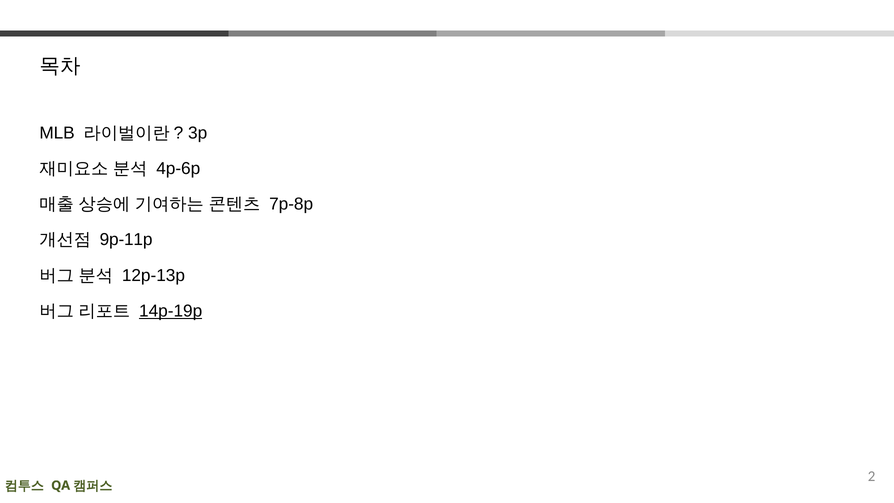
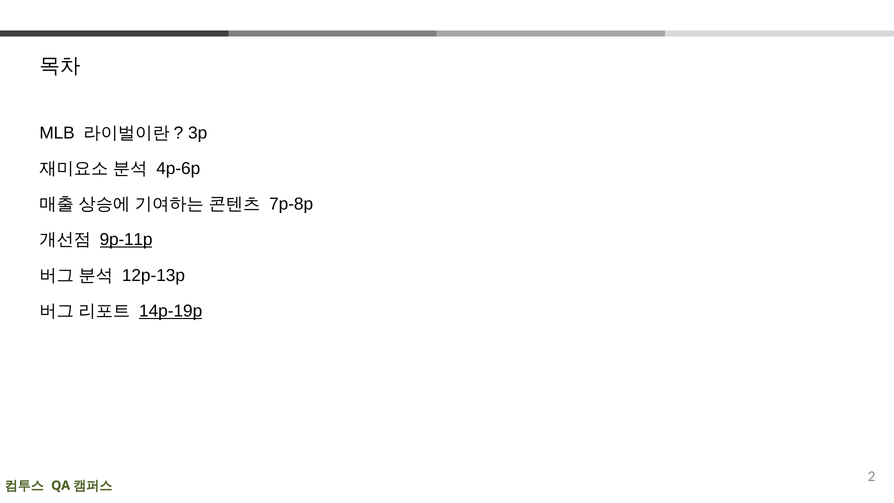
9p-11p underline: none -> present
